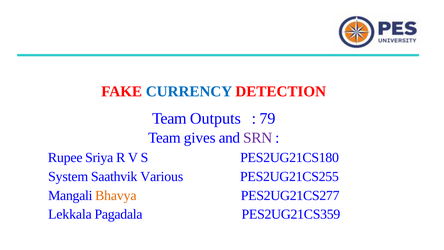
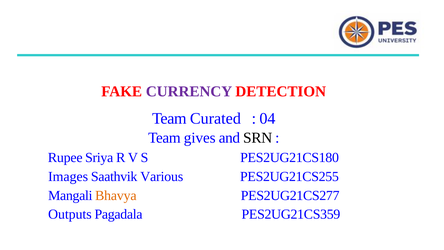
CURRENCY colour: blue -> purple
Outputs: Outputs -> Curated
79: 79 -> 04
SRN colour: purple -> black
System: System -> Images
Lekkala: Lekkala -> Outputs
